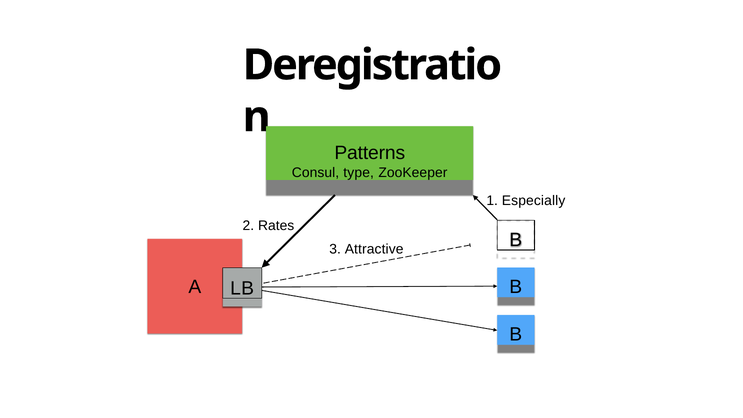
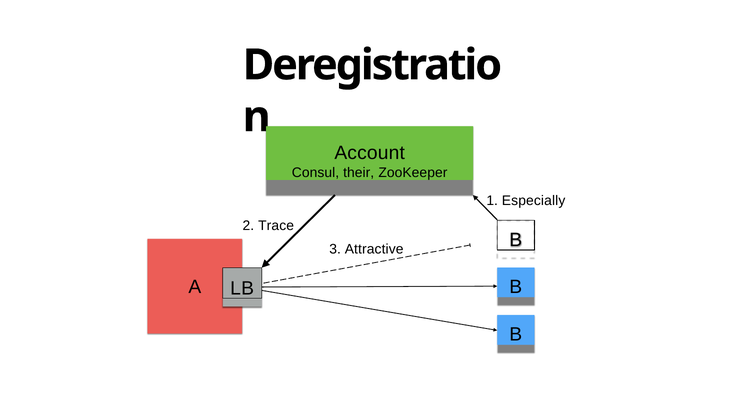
Patterns: Patterns -> Account
type: type -> their
Rates: Rates -> Trace
